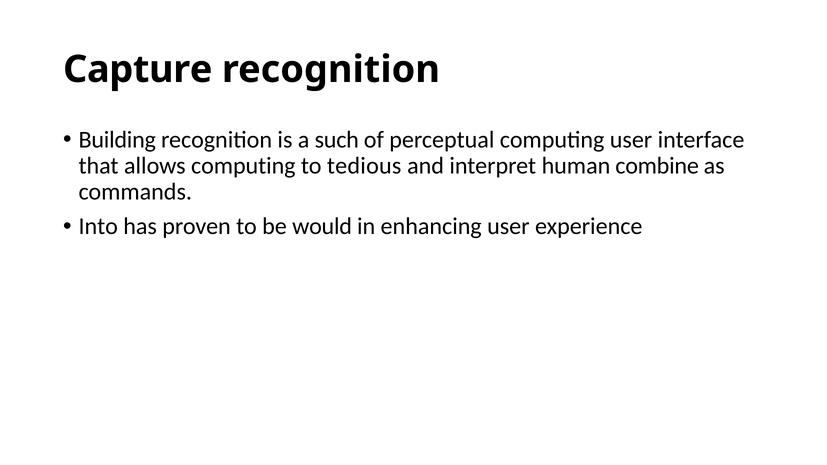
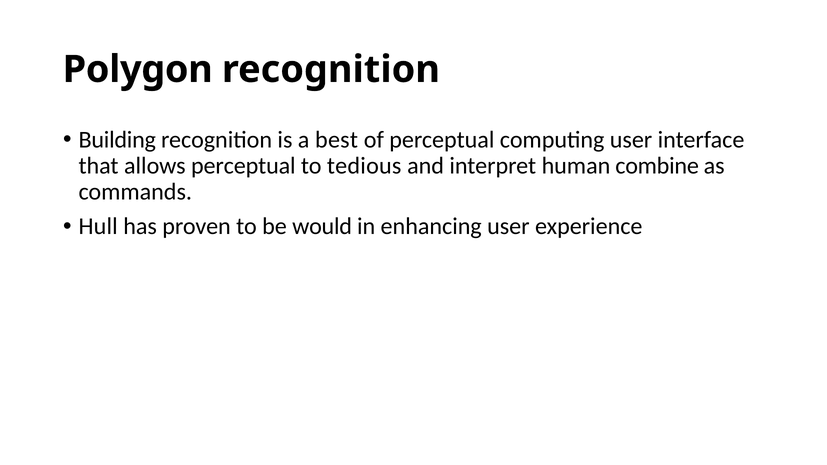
Capture: Capture -> Polygon
such: such -> best
allows computing: computing -> perceptual
Into: Into -> Hull
